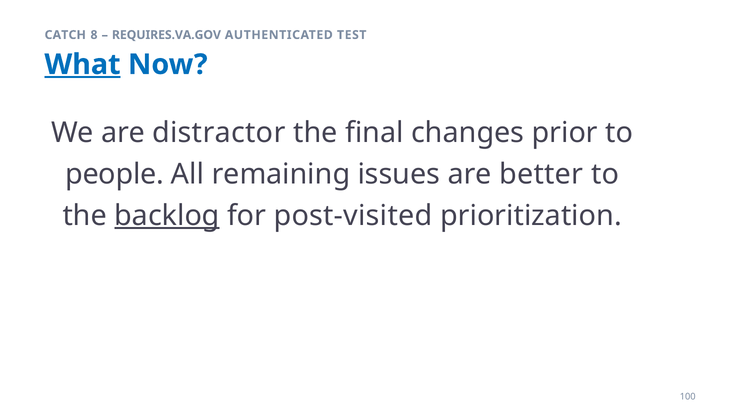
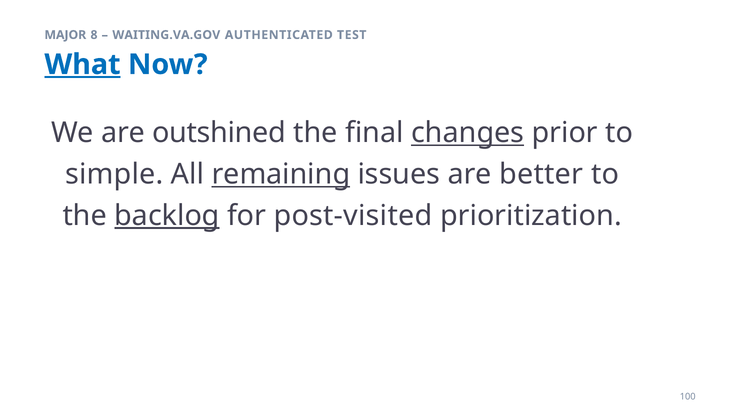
CATCH: CATCH -> MAJOR
REQUIRES.VA.GOV: REQUIRES.VA.GOV -> WAITING.VA.GOV
distractor: distractor -> outshined
changes underline: none -> present
people: people -> simple
remaining underline: none -> present
